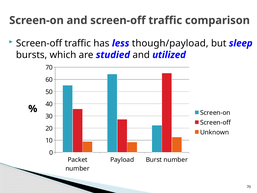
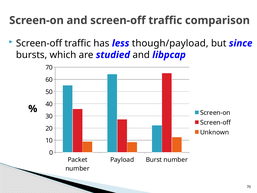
sleep: sleep -> since
utilized: utilized -> libpcap
